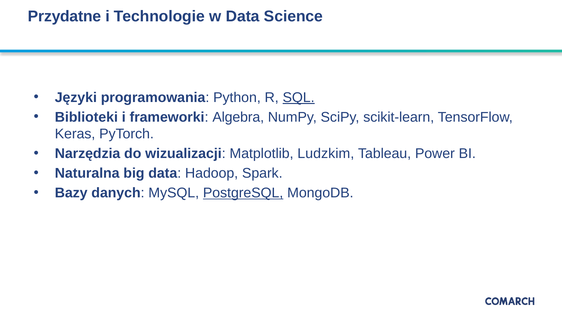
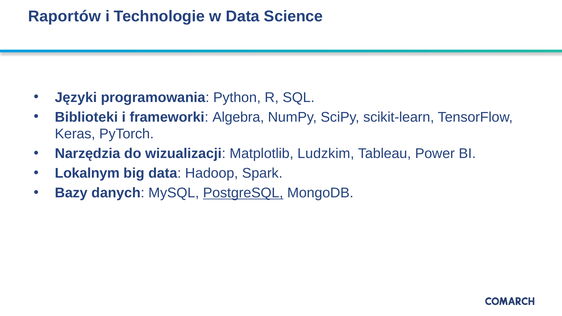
Przydatne: Przydatne -> Raportów
SQL underline: present -> none
Naturalna: Naturalna -> Lokalnym
